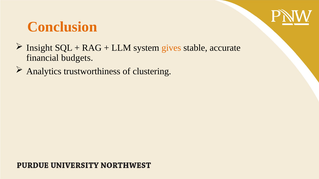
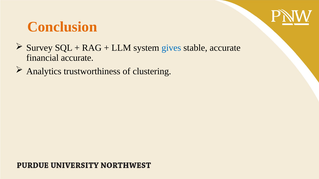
Insight: Insight -> Survey
gives colour: orange -> blue
financial budgets: budgets -> accurate
